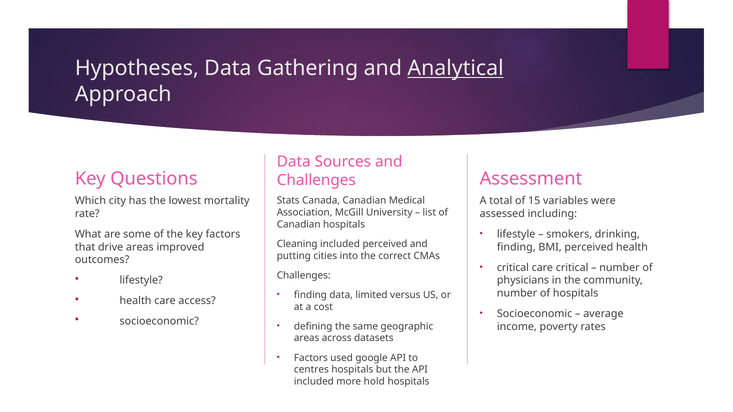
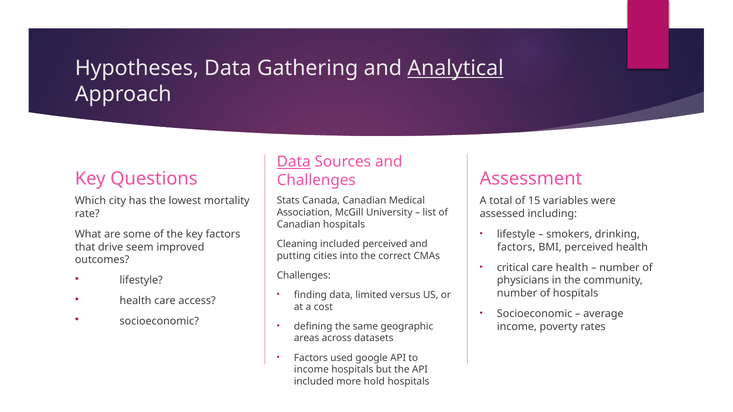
Data at (294, 162) underline: none -> present
drive areas: areas -> seem
finding at (516, 247): finding -> factors
care critical: critical -> health
centres at (311, 370): centres -> income
